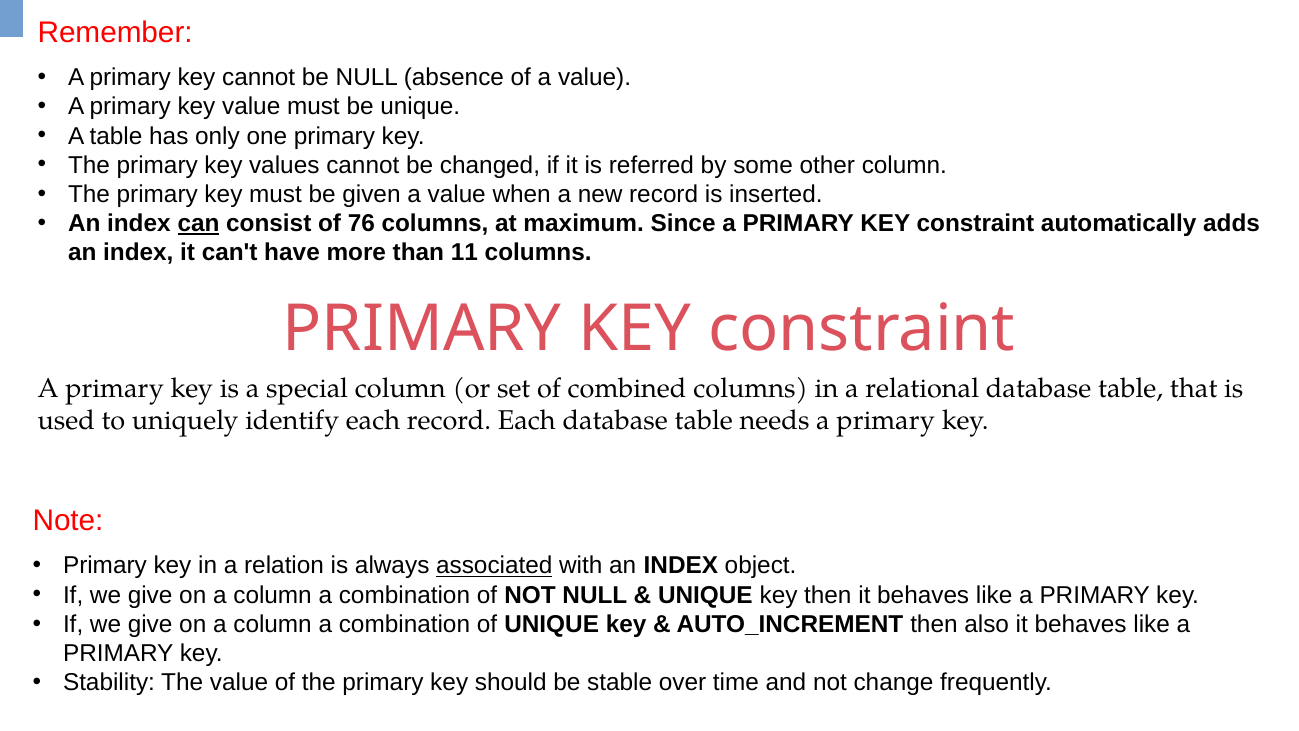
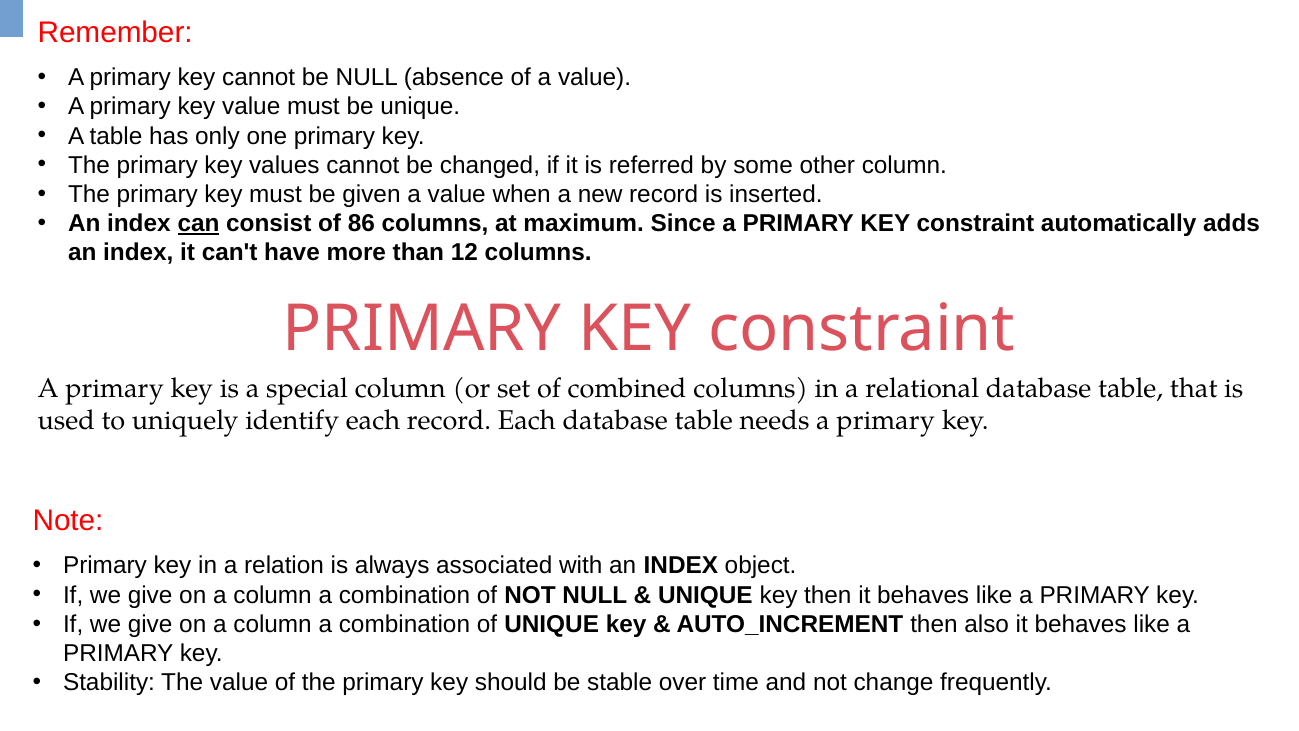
76: 76 -> 86
11: 11 -> 12
associated underline: present -> none
